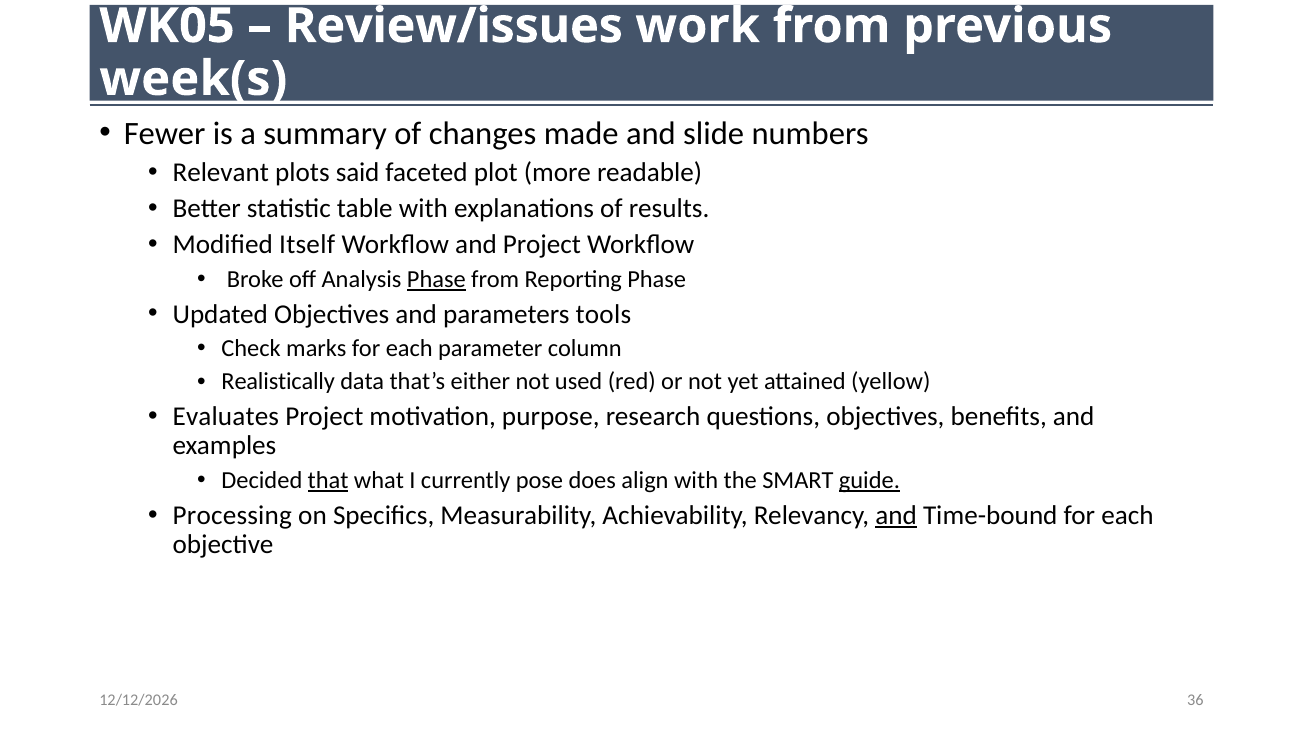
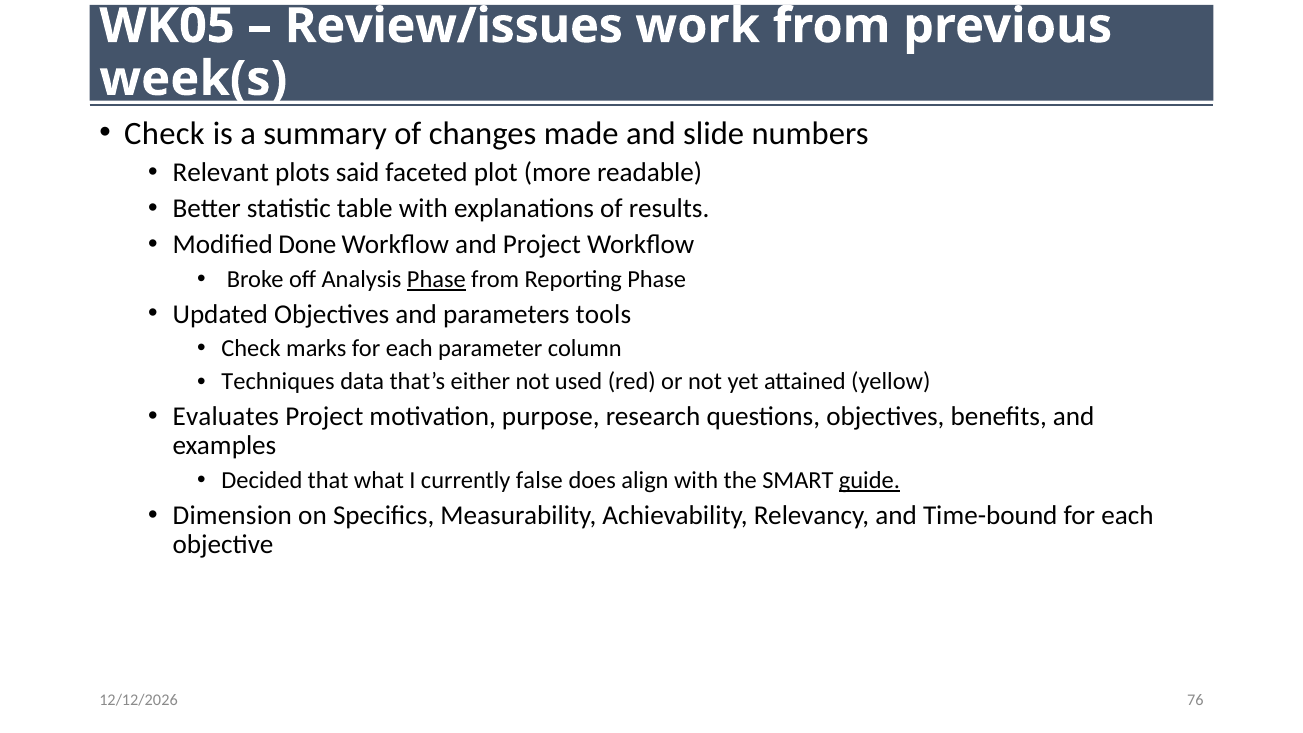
Fewer at (165, 133): Fewer -> Check
Itself: Itself -> Done
Realistically: Realistically -> Techniques
that underline: present -> none
pose: pose -> false
Processing: Processing -> Dimension
and at (896, 515) underline: present -> none
36: 36 -> 76
